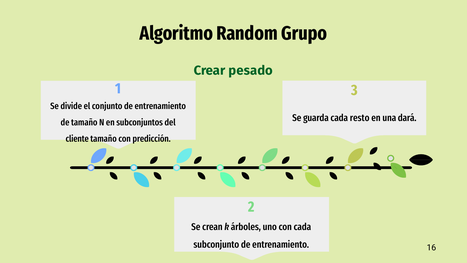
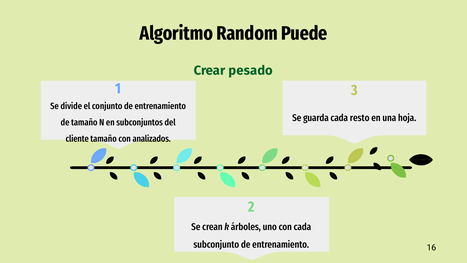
Grupo: Grupo -> Puede
dará: dará -> hoja
predicción: predicción -> analizados
